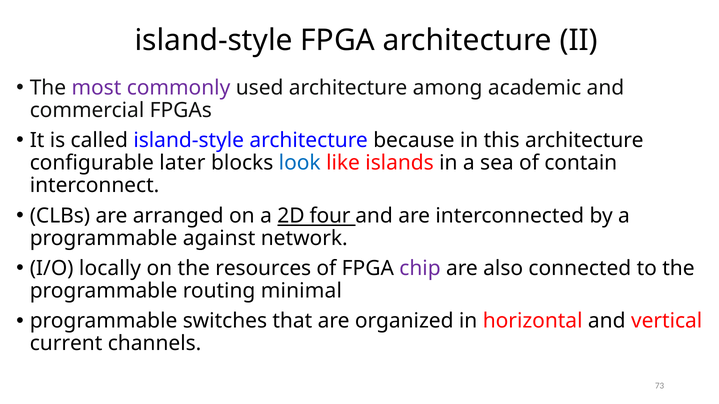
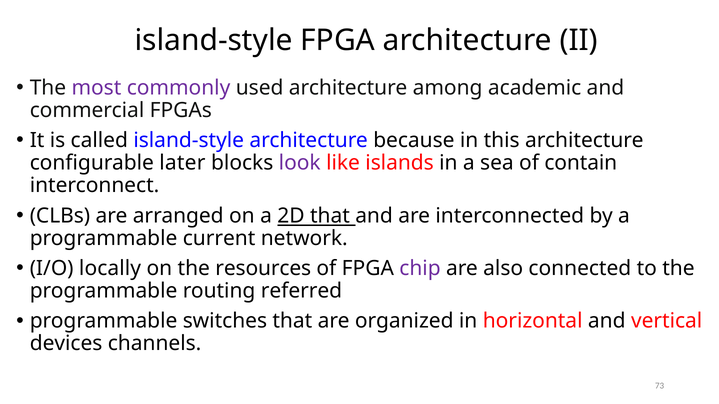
look colour: blue -> purple
2D four: four -> that
against: against -> current
minimal: minimal -> referred
current: current -> devices
